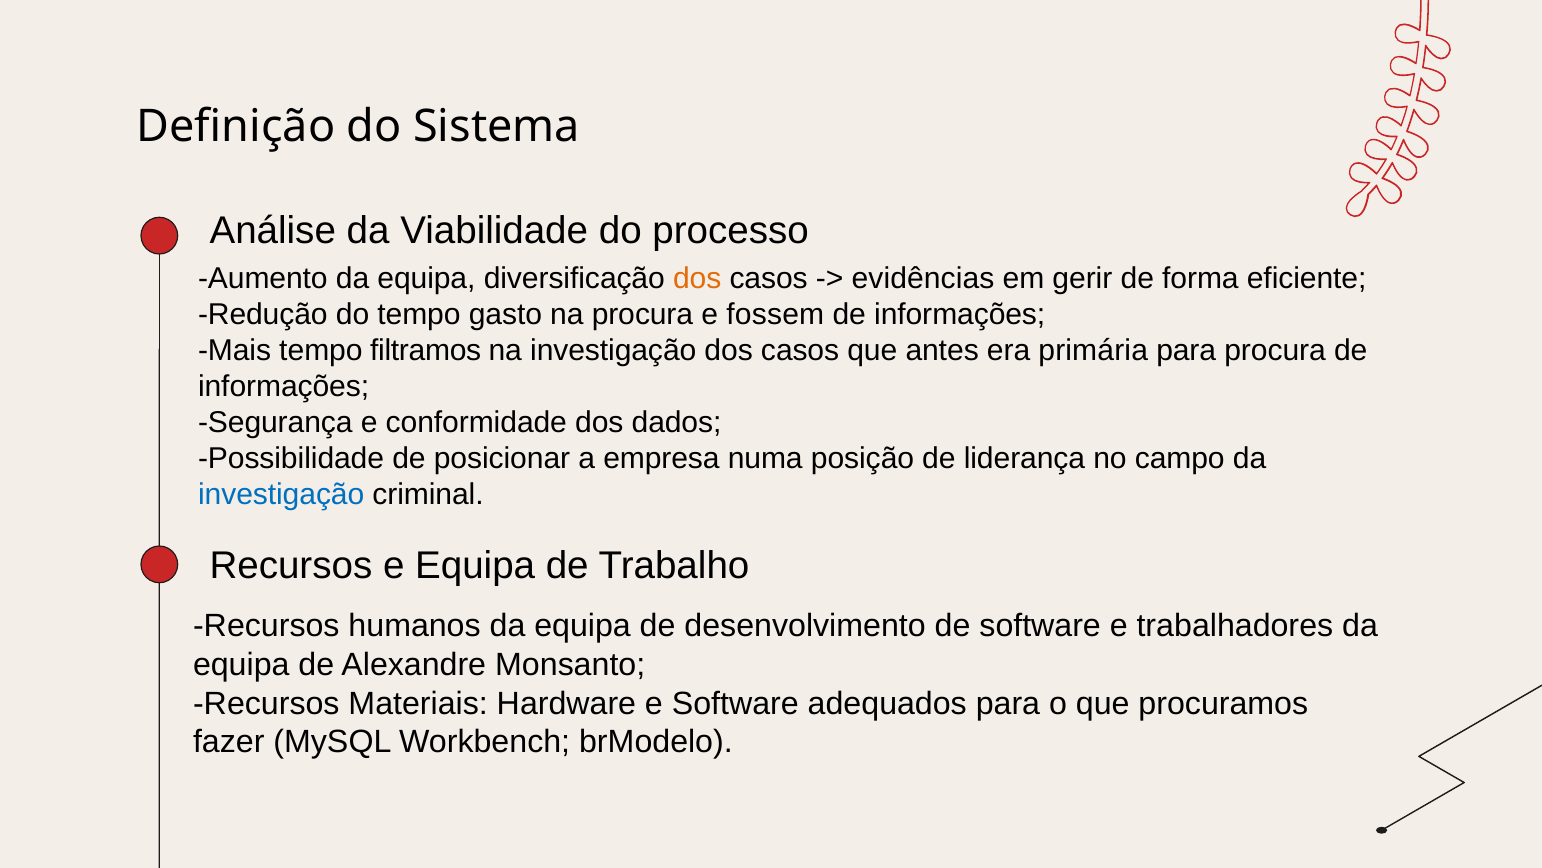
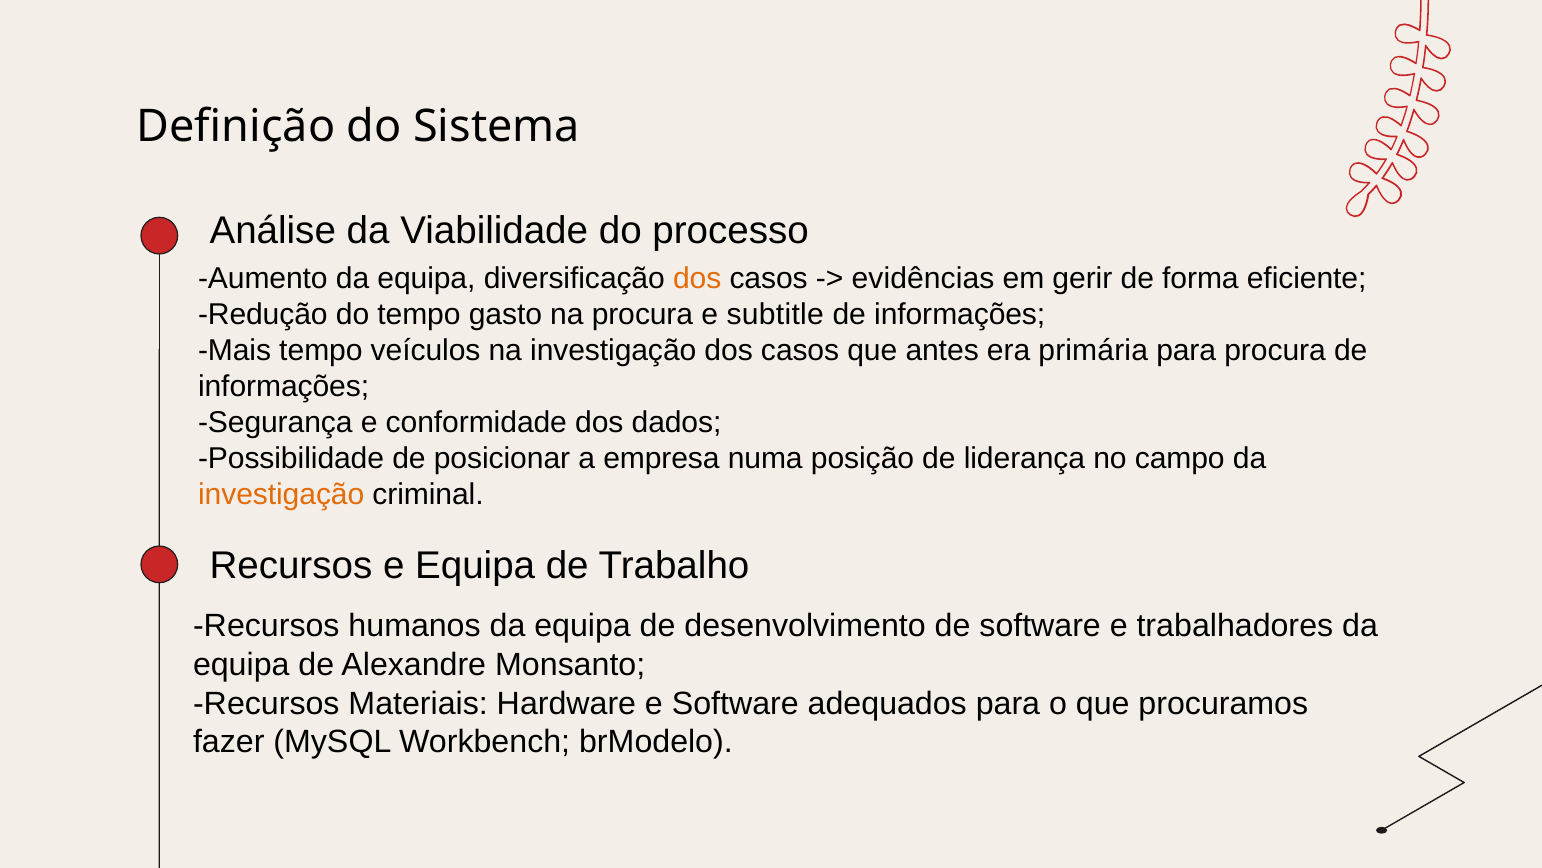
fossem: fossem -> subtitle
filtramos: filtramos -> veículos
investigação at (281, 495) colour: blue -> orange
